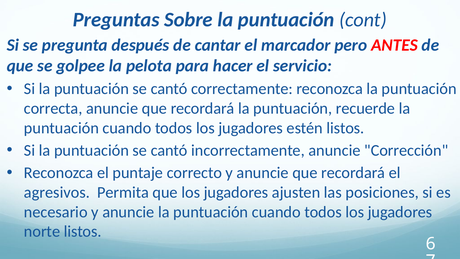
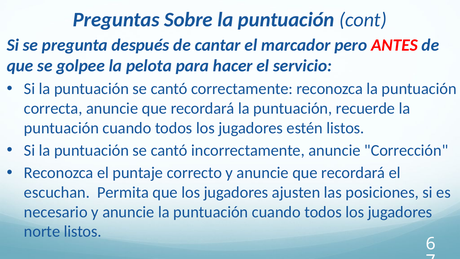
agresivos: agresivos -> escuchan
